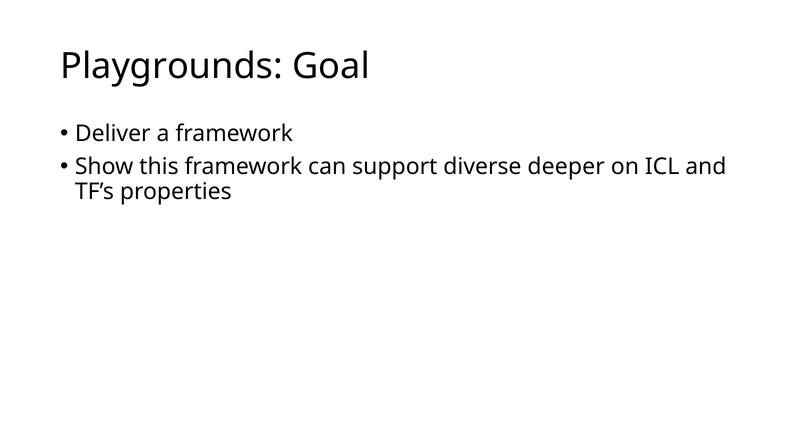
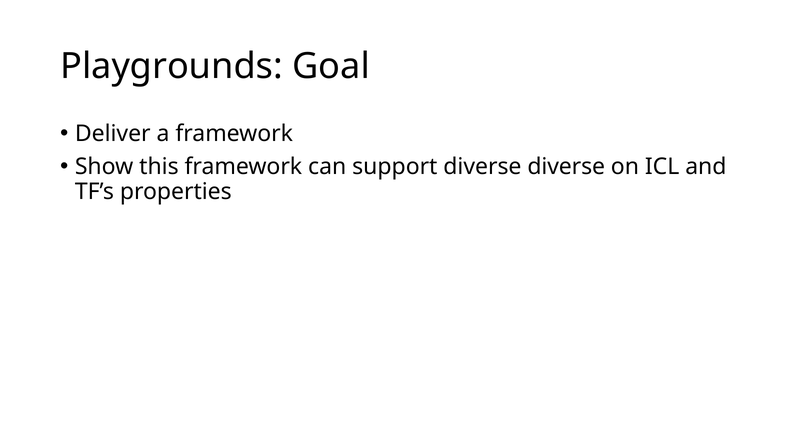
diverse deeper: deeper -> diverse
